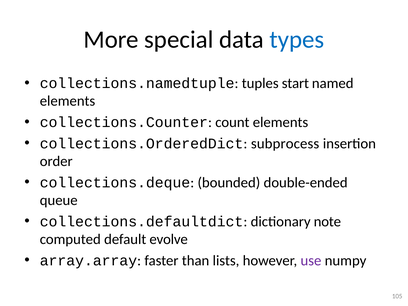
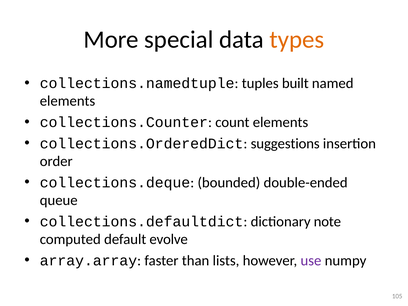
types colour: blue -> orange
start: start -> built
subprocess: subprocess -> suggestions
